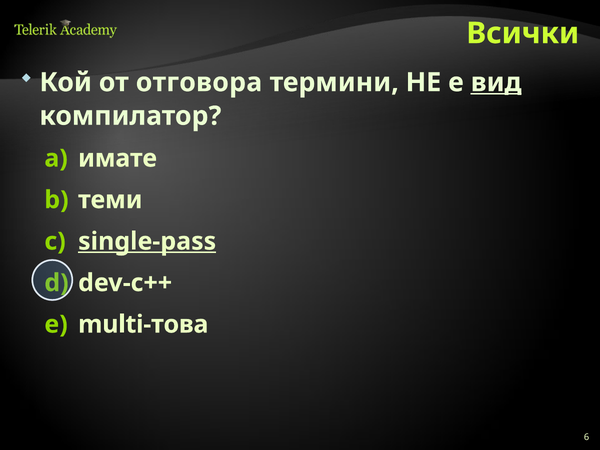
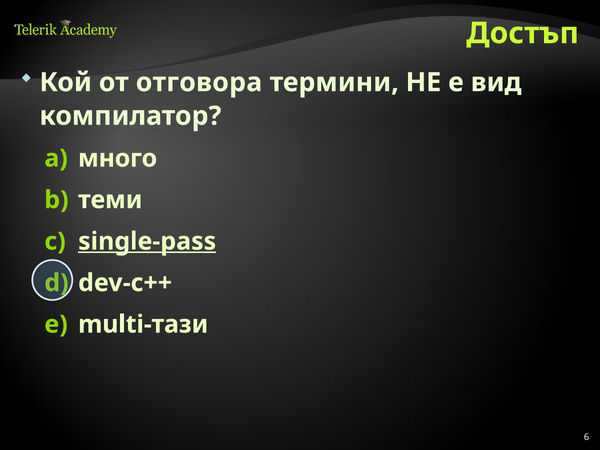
Всички: Всички -> Достъп
вид underline: present -> none
имате: имате -> много
multi-това: multi-това -> multi-тази
